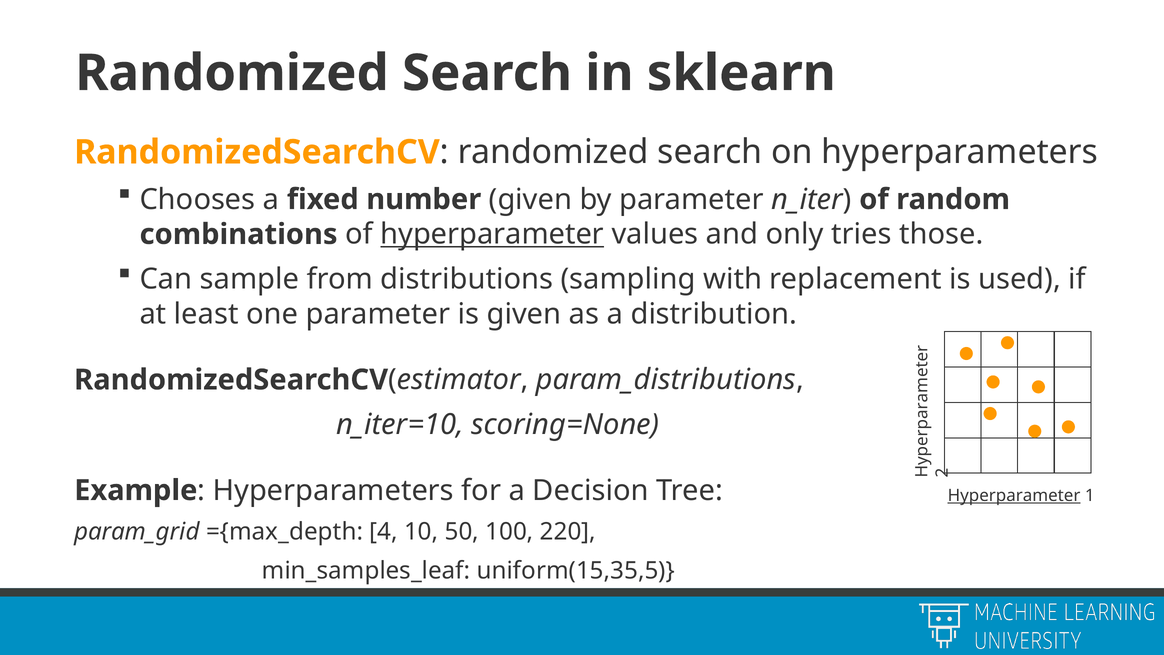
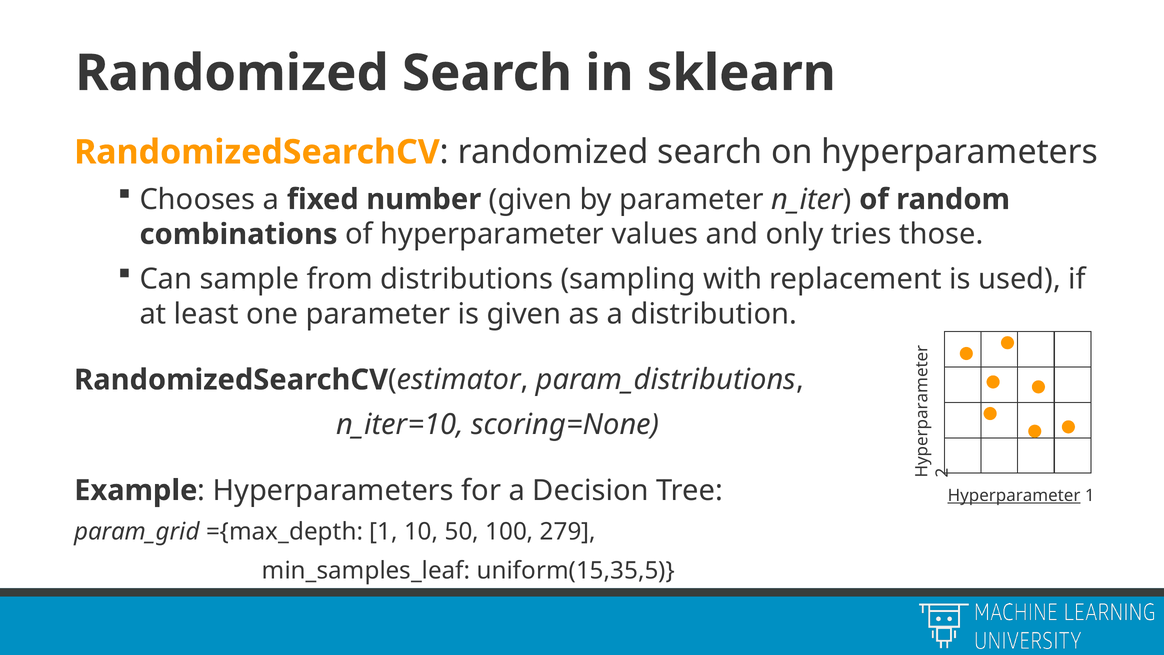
hyperparameter at (492, 234) underline: present -> none
={max_depth 4: 4 -> 1
220: 220 -> 279
